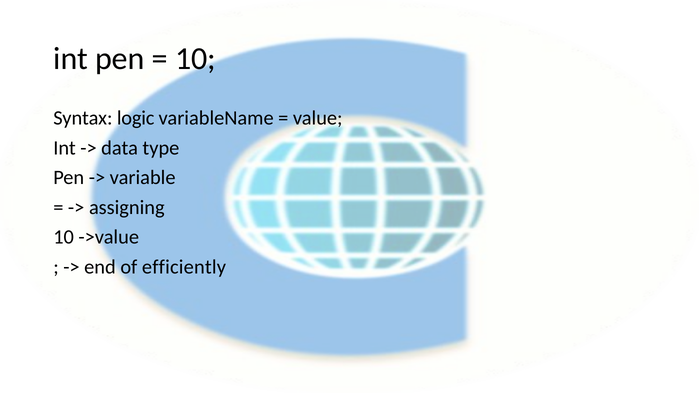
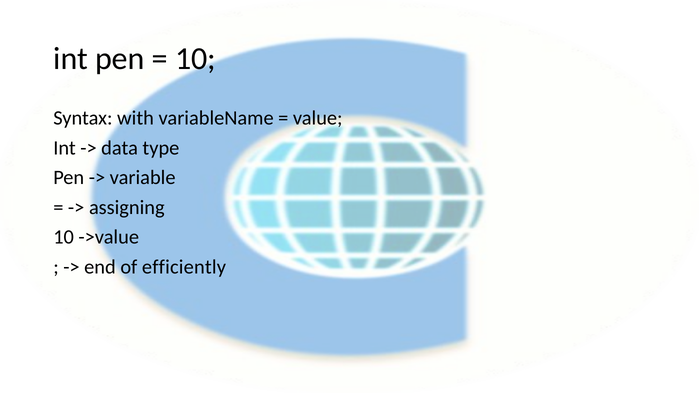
logic: logic -> with
